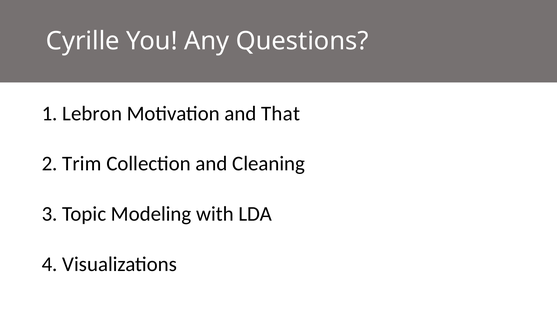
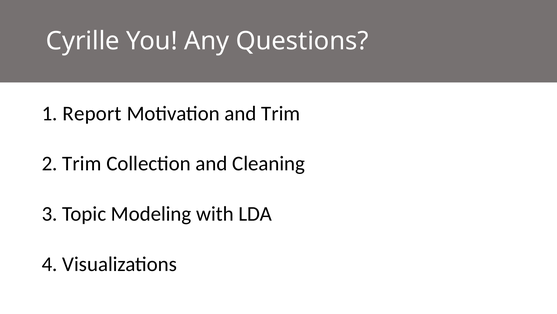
Lebron: Lebron -> Report
and That: That -> Trim
